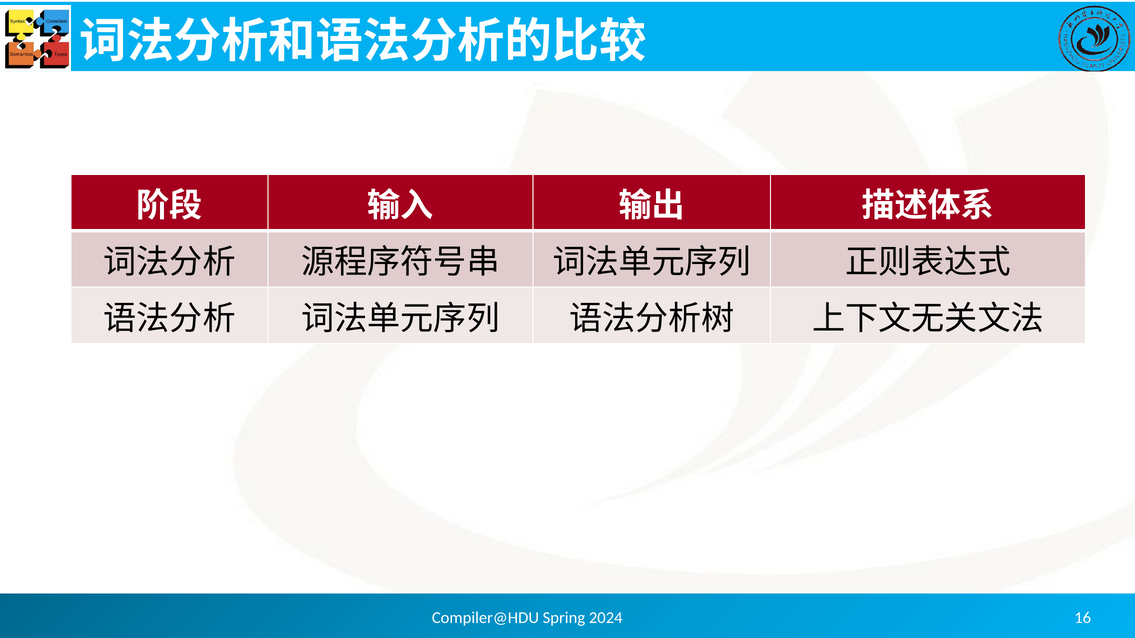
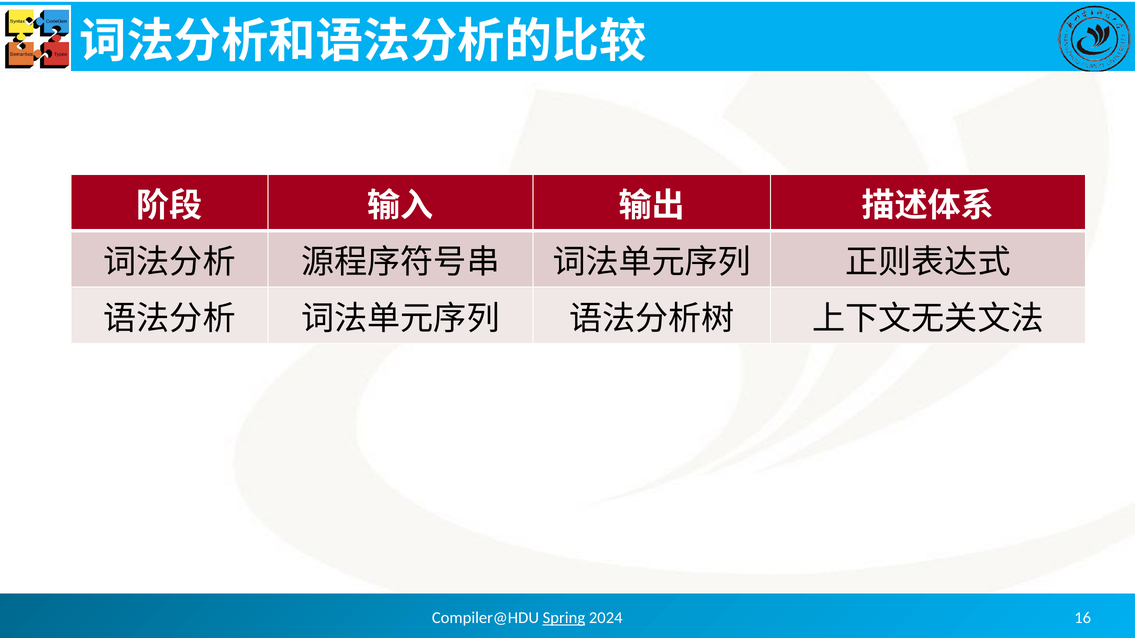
Spring underline: none -> present
